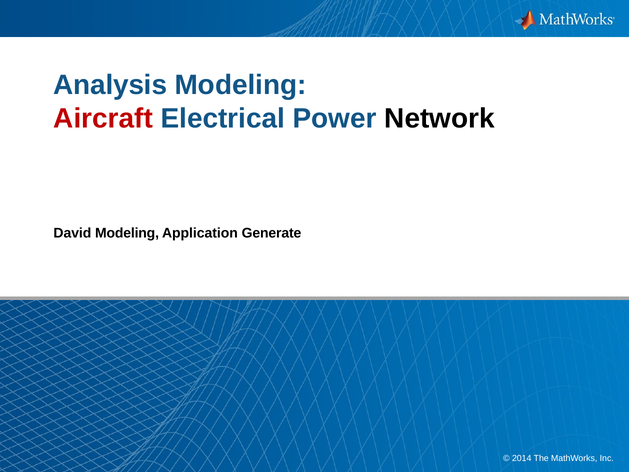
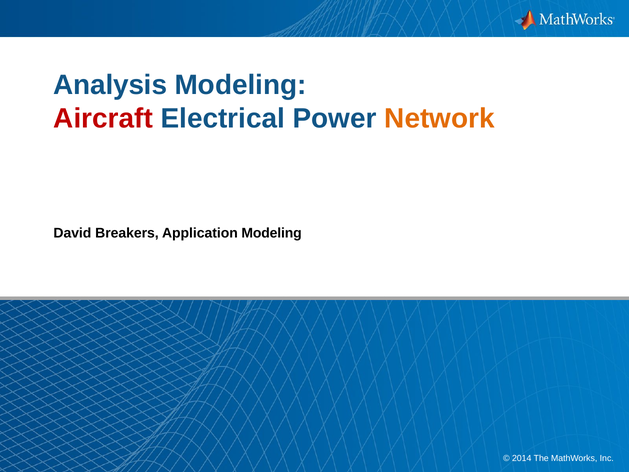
Network colour: black -> orange
David Modeling: Modeling -> Breakers
Application Generate: Generate -> Modeling
